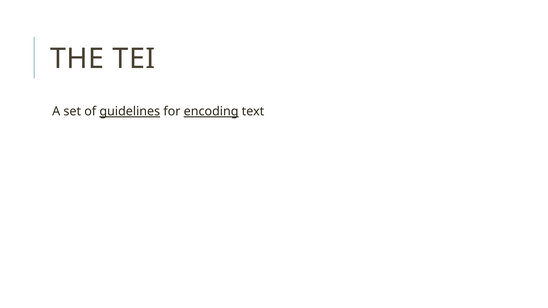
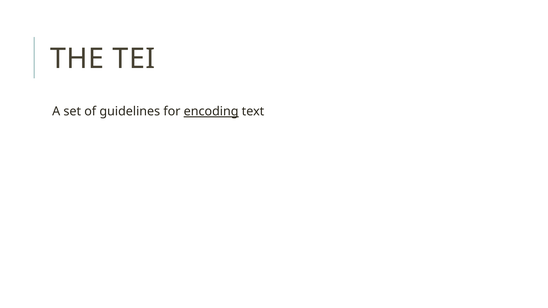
guidelines underline: present -> none
